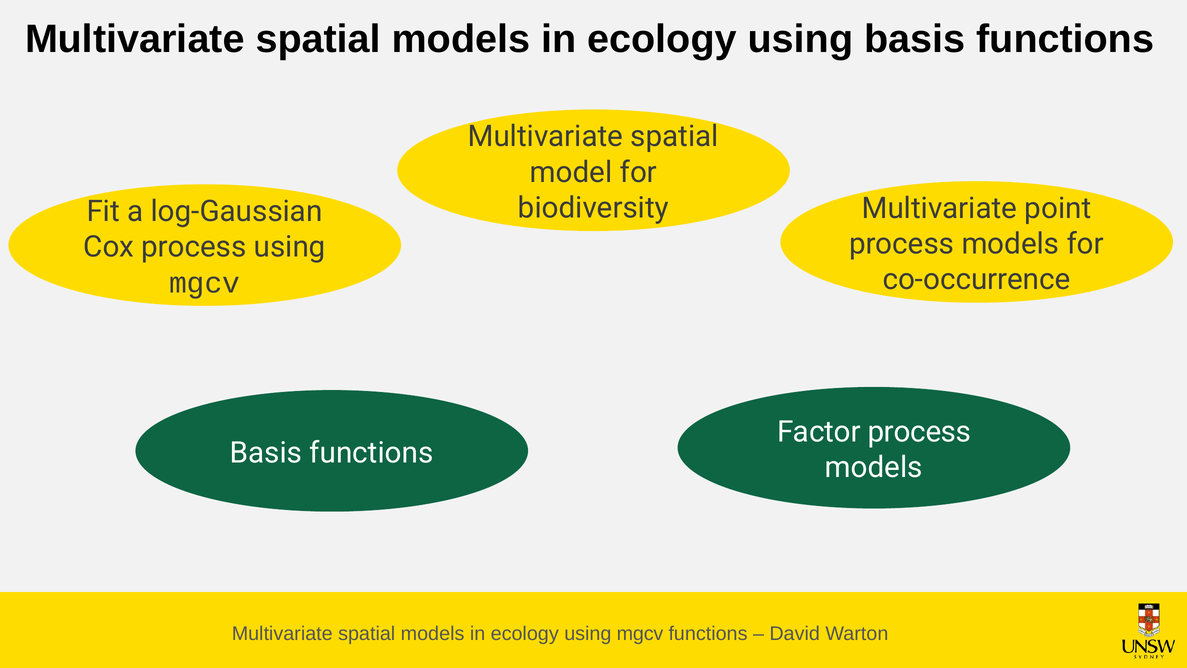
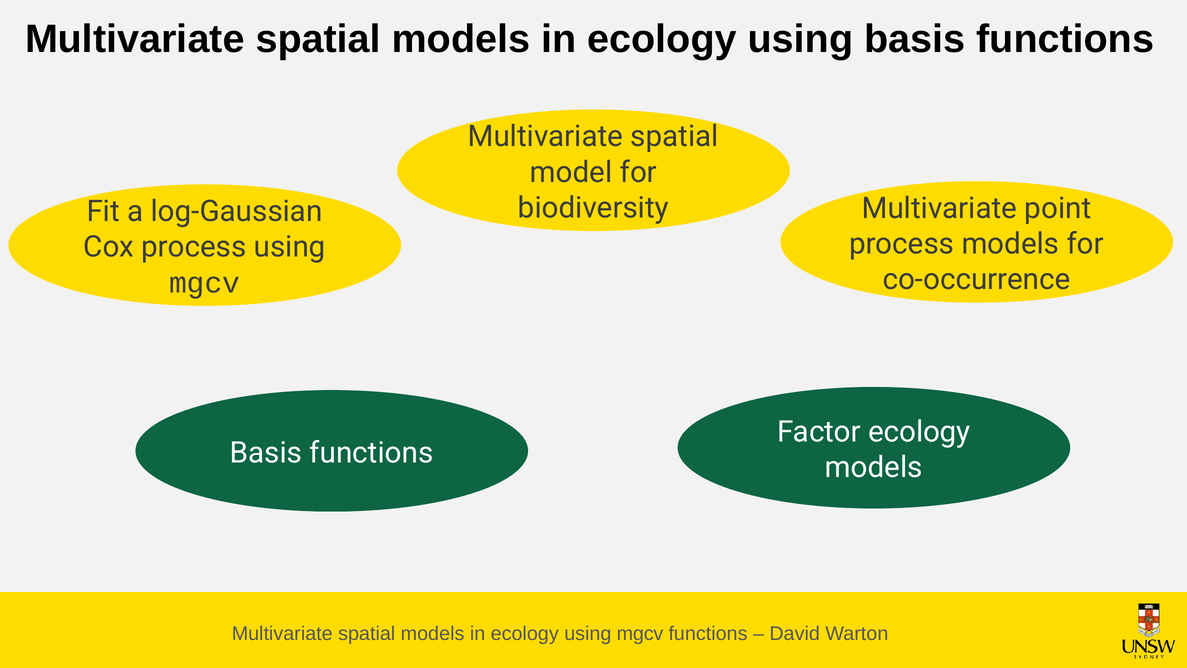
Factor process: process -> ecology
